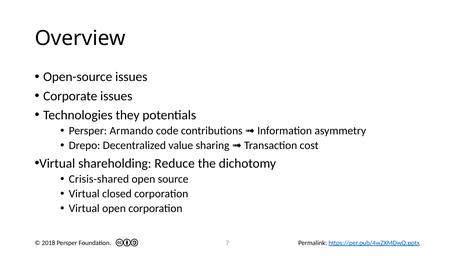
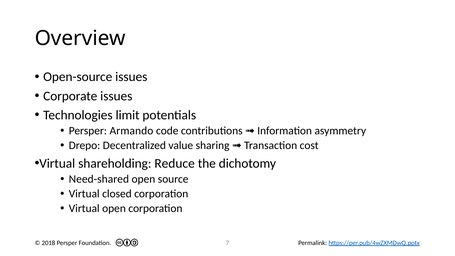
they: they -> limit
Crisis-shared: Crisis-shared -> Need-shared
